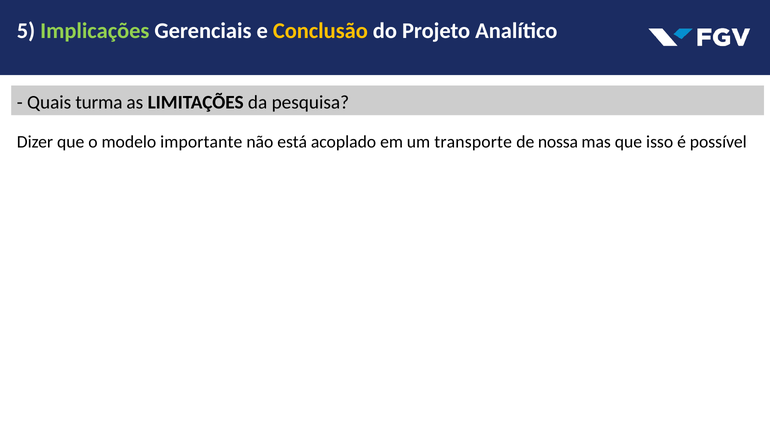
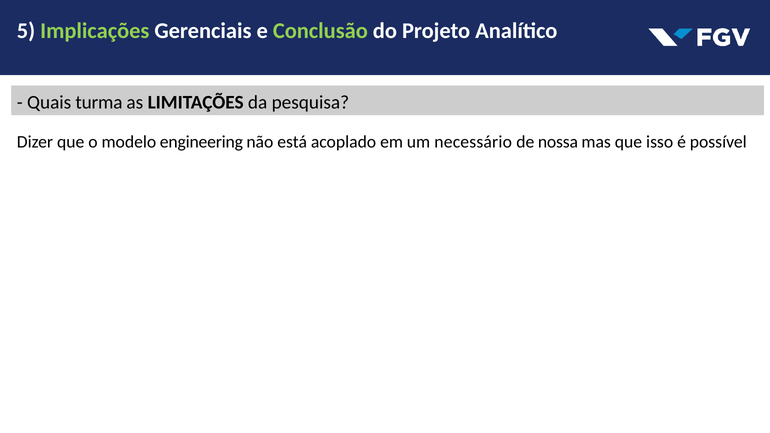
Conclusão colour: yellow -> light green
importante: importante -> engineering
transporte: transporte -> necessário
